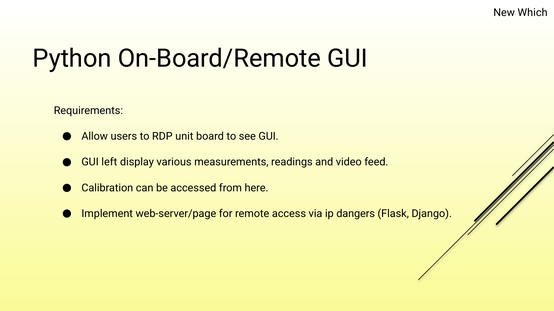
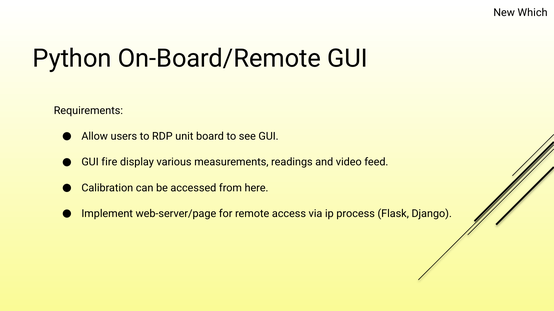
left: left -> fire
dangers: dangers -> process
